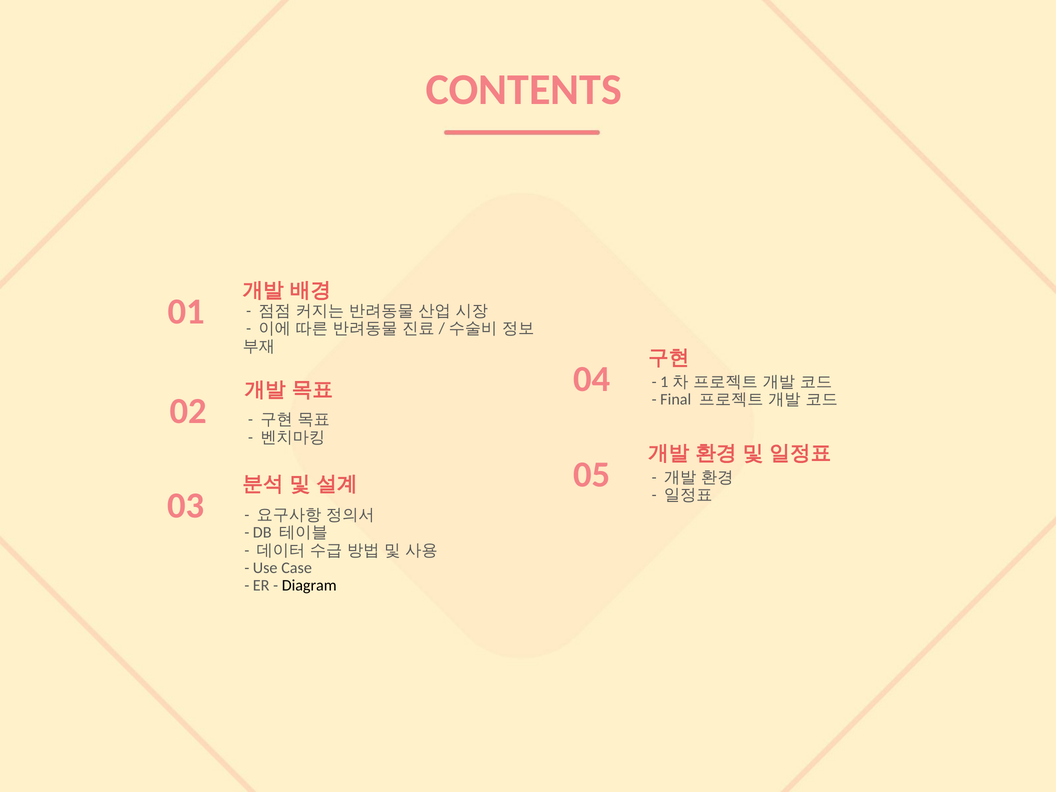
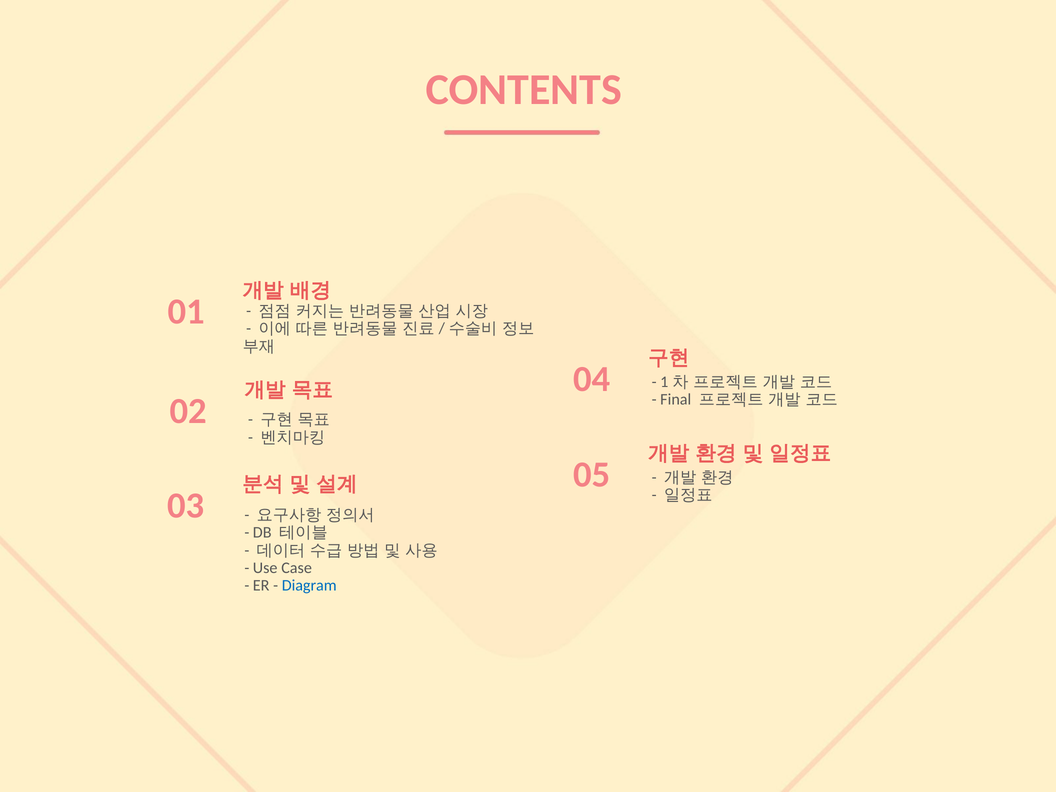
Diagram colour: black -> blue
